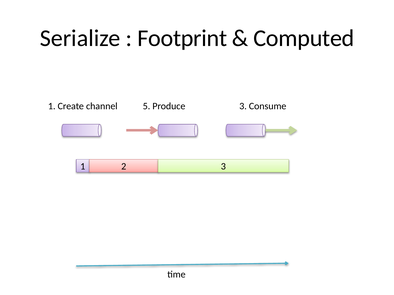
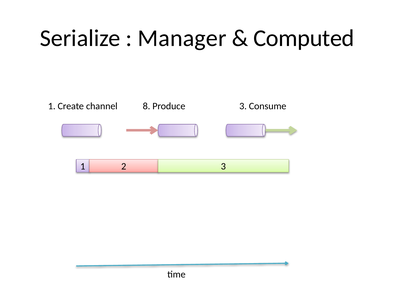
Footprint: Footprint -> Manager
5: 5 -> 8
